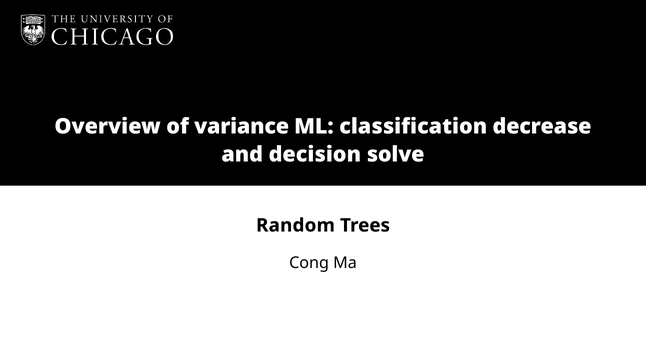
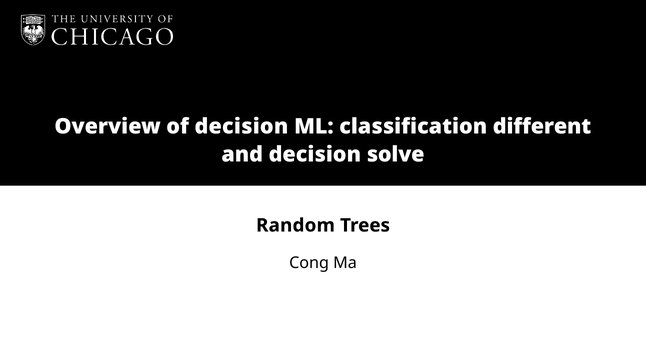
of variance: variance -> decision
decrease: decrease -> different
